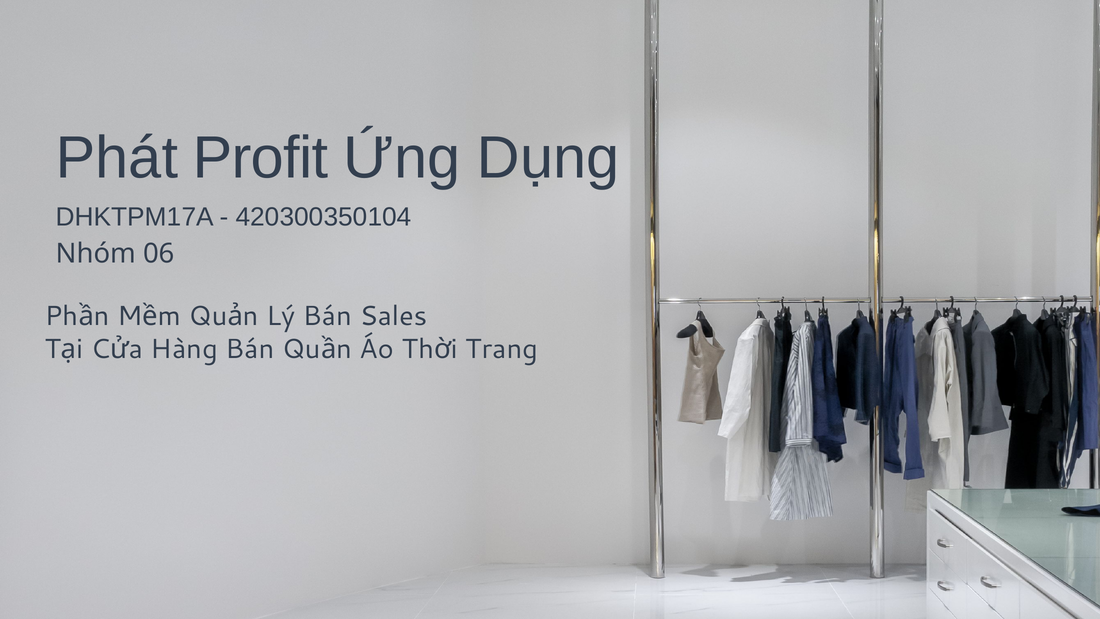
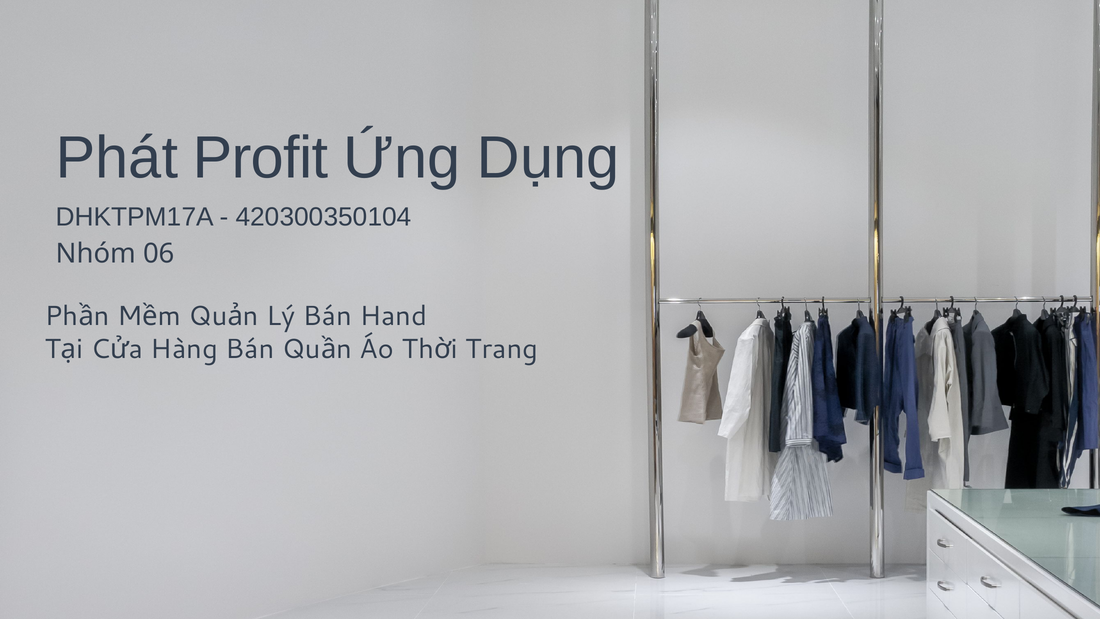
Sales: Sales -> Hand
